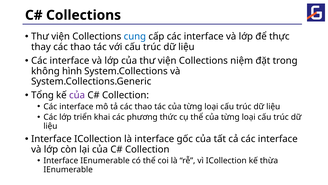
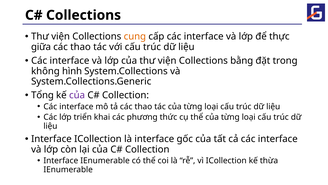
cung colour: blue -> orange
thay: thay -> giữa
niệm: niệm -> bằng
